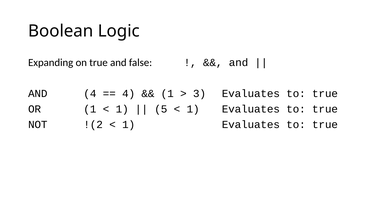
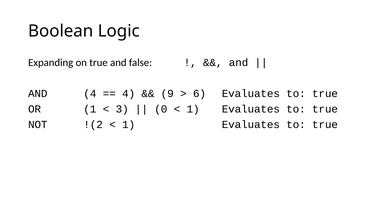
1 at (167, 93): 1 -> 9
3: 3 -> 6
1 at (122, 109): 1 -> 3
5: 5 -> 0
